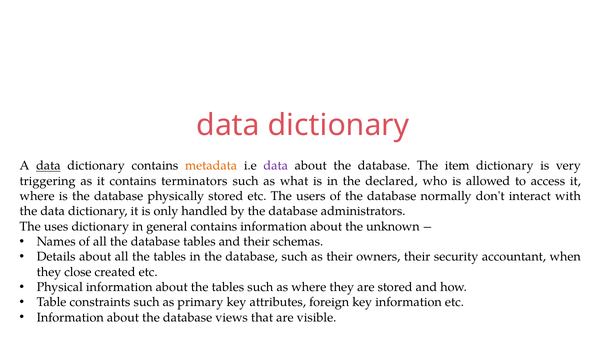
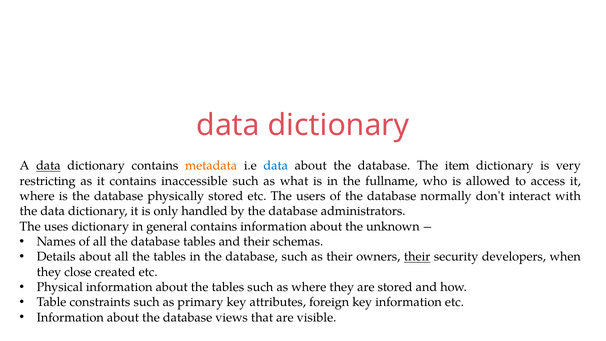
data at (276, 166) colour: purple -> blue
triggering: triggering -> restricting
terminators: terminators -> inaccessible
declared: declared -> fullname
their at (417, 257) underline: none -> present
accountant: accountant -> developers
